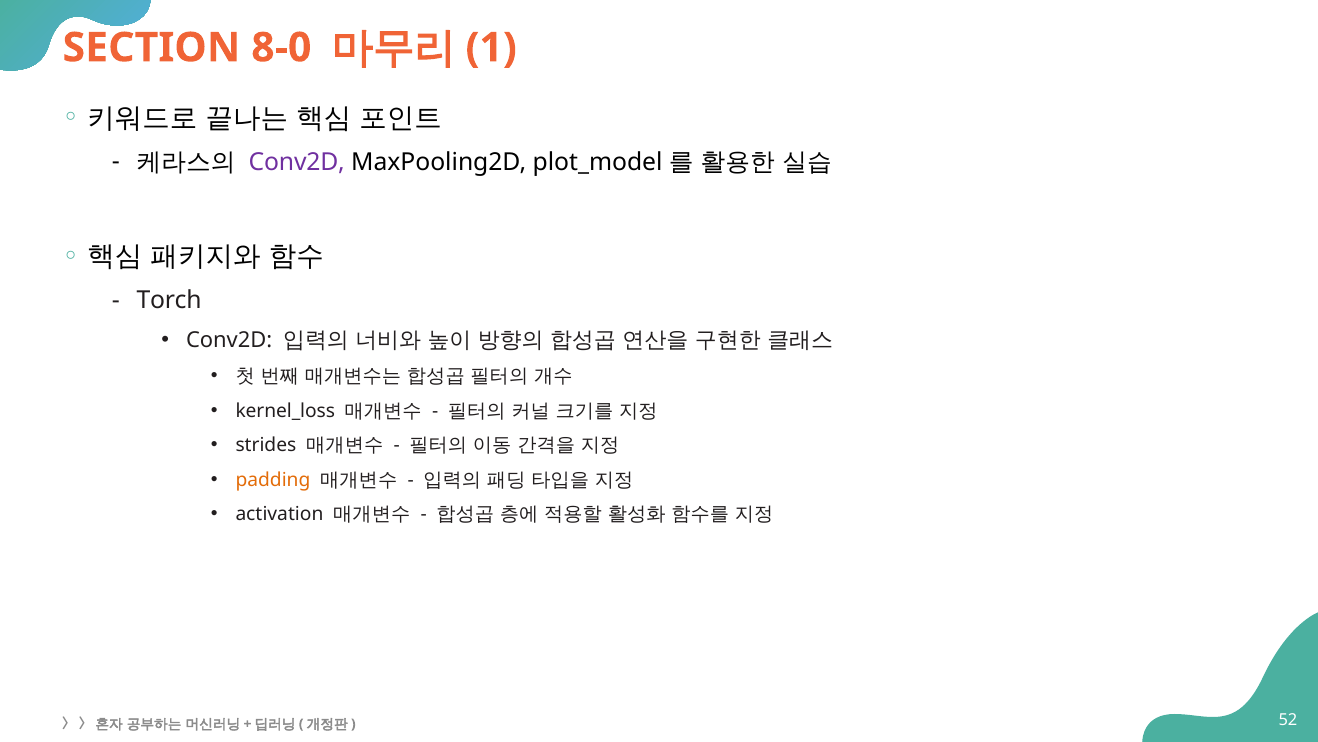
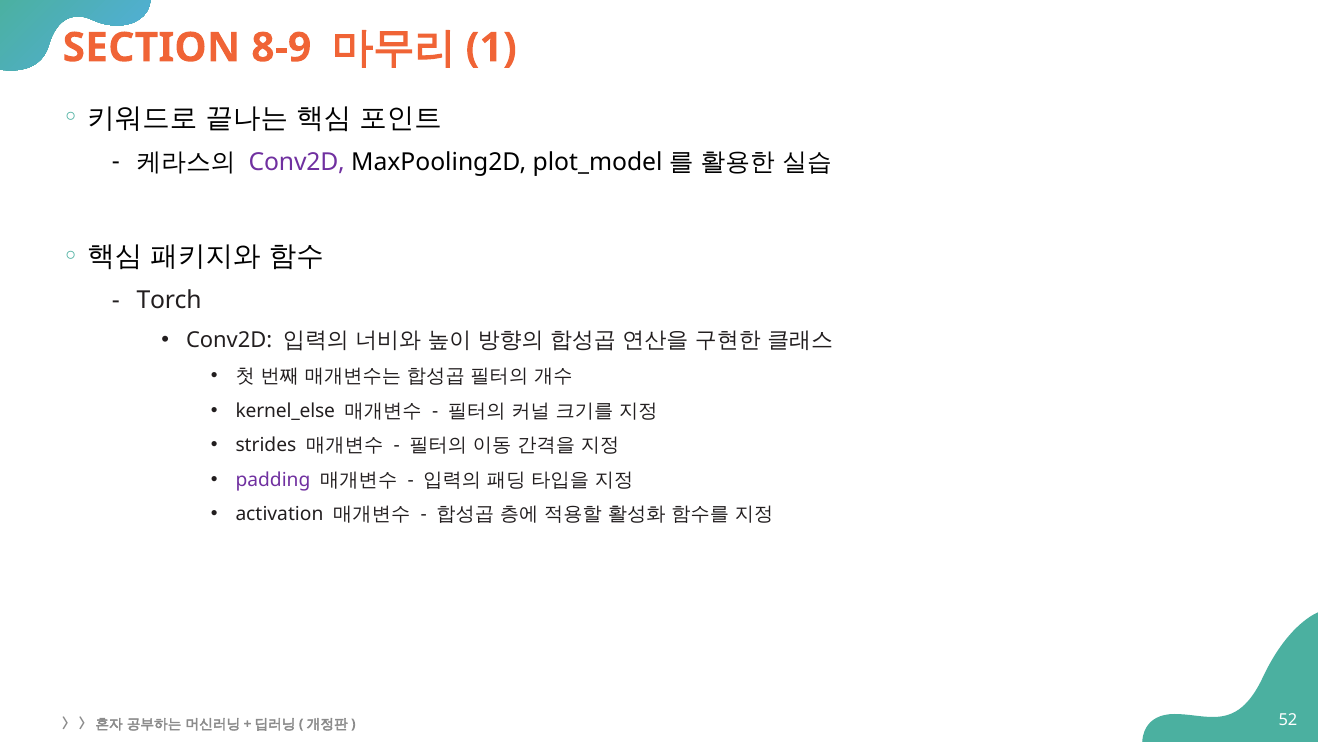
8-0: 8-0 -> 8-9
kernel_loss: kernel_loss -> kernel_else
padding colour: orange -> purple
